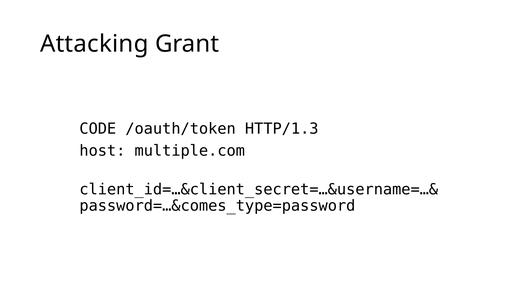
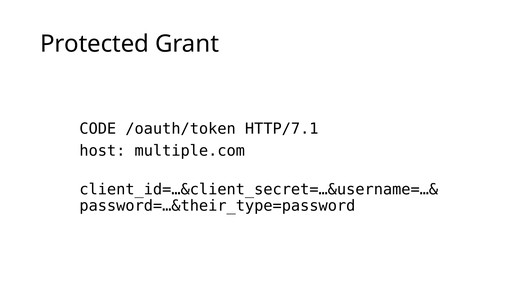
Attacking: Attacking -> Protected
HTTP/1.3: HTTP/1.3 -> HTTP/7.1
password=…&comes_type=password: password=…&comes_type=password -> password=…&their_type=password
